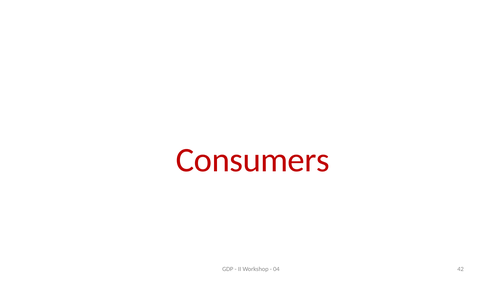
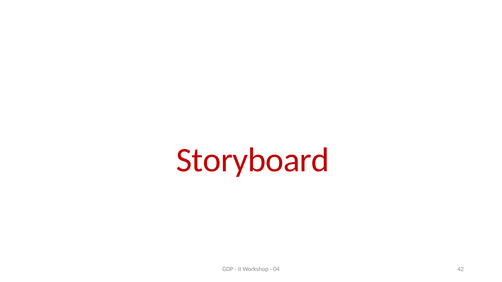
Consumers: Consumers -> Storyboard
